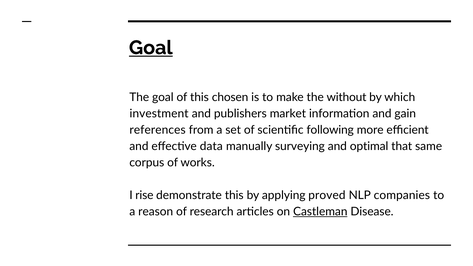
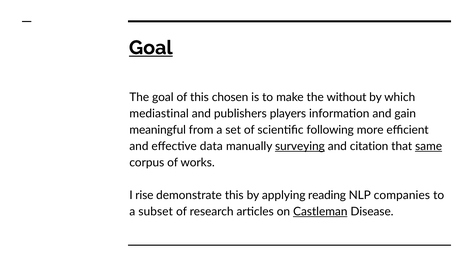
investment: investment -> mediastinal
market: market -> players
references: references -> meaningful
surveying underline: none -> present
optimal: optimal -> citation
same underline: none -> present
proved: proved -> reading
reason: reason -> subset
